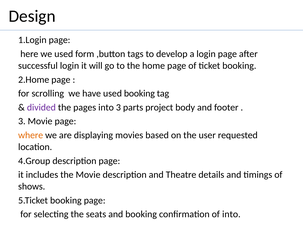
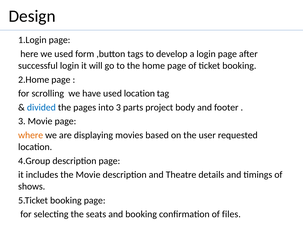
used booking: booking -> location
divided colour: purple -> blue
of into: into -> files
